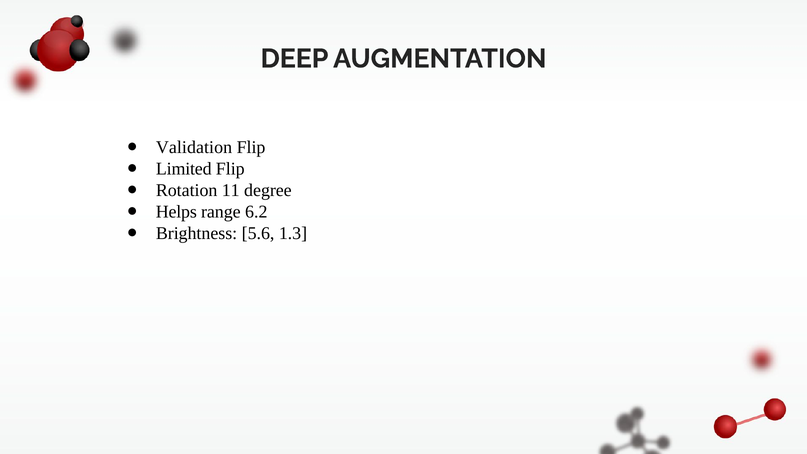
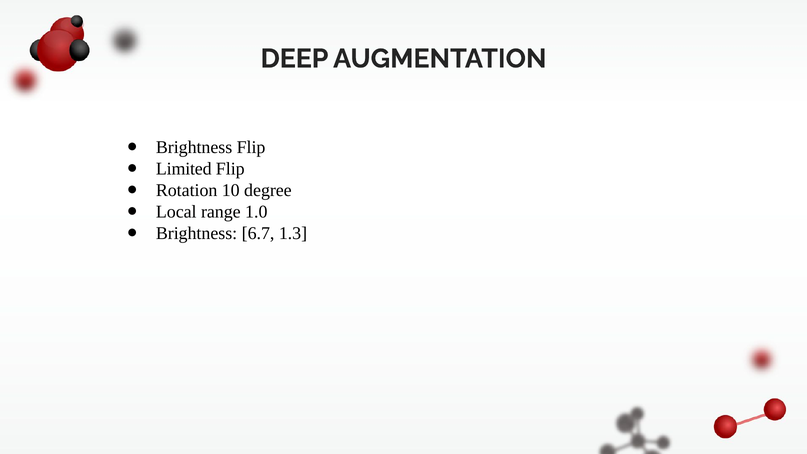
Validation at (194, 147): Validation -> Brightness
11: 11 -> 10
Helps: Helps -> Local
6.2: 6.2 -> 1.0
5.6: 5.6 -> 6.7
